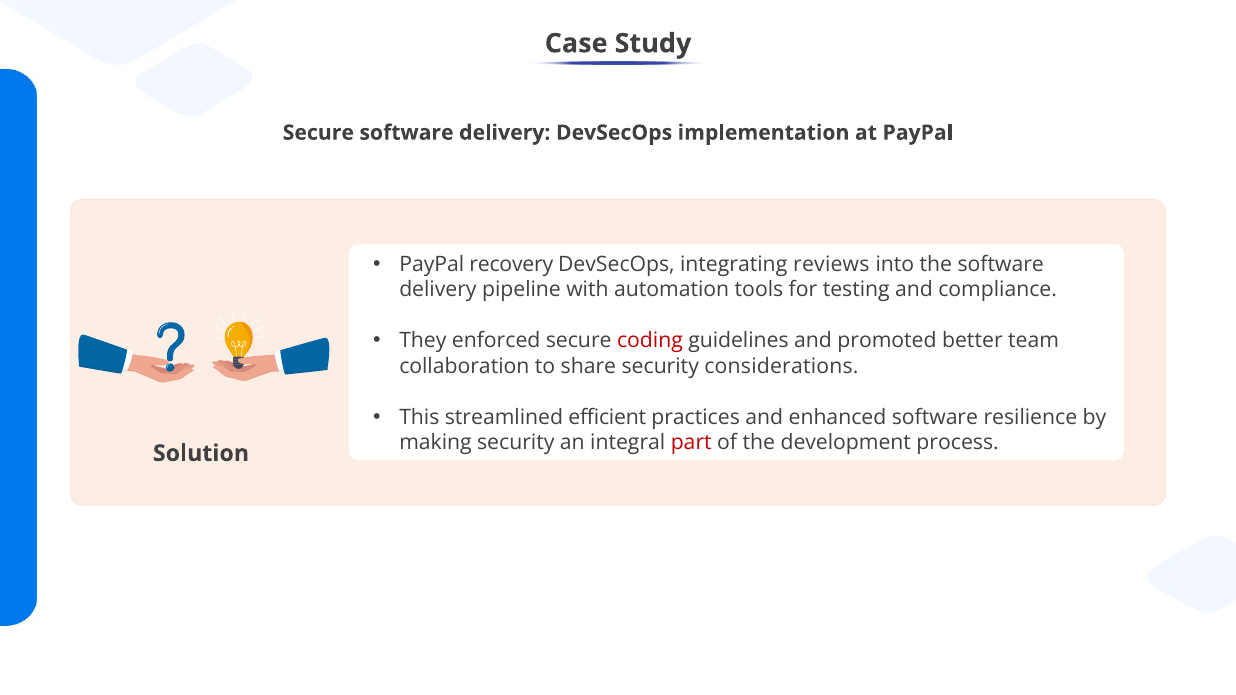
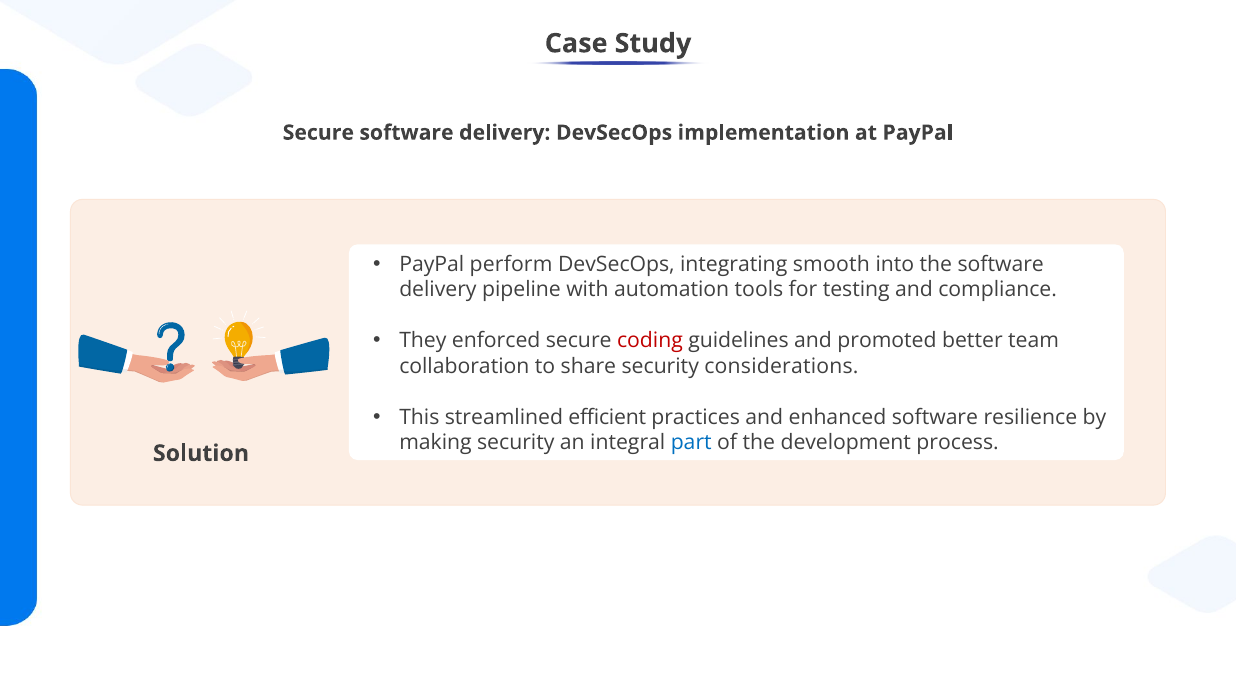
recovery: recovery -> perform
reviews: reviews -> smooth
part colour: red -> blue
